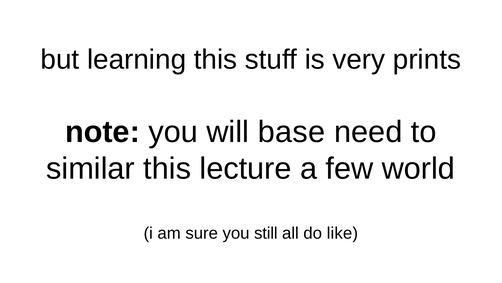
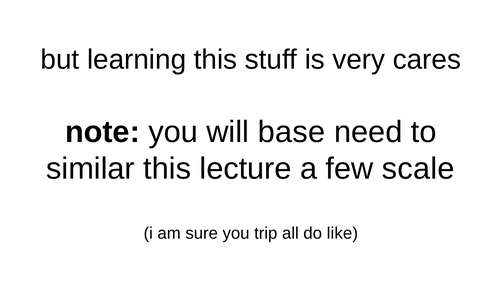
prints: prints -> cares
world: world -> scale
still: still -> trip
